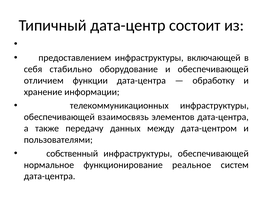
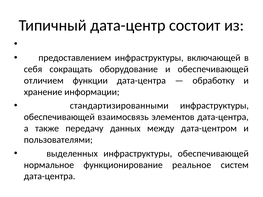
стабильно: стабильно -> сокращать
телекоммуникационных: телекоммуникационных -> стандартизированными
собственный: собственный -> выделенных
